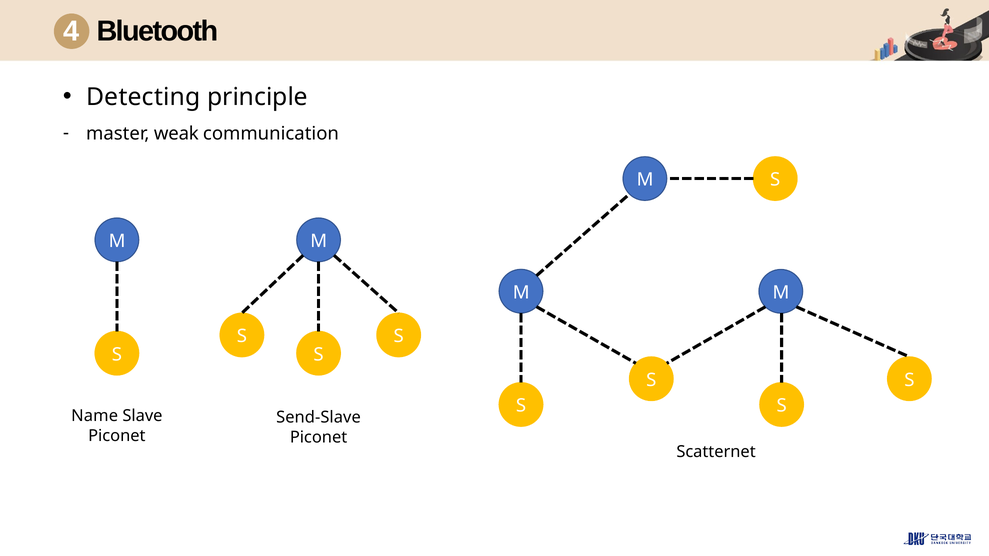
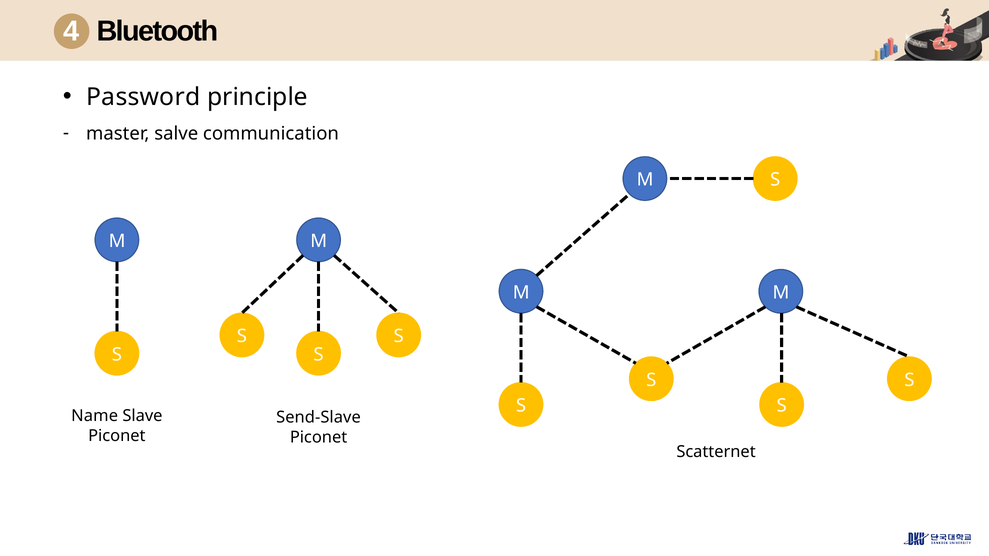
Detecting: Detecting -> Password
weak: weak -> salve
